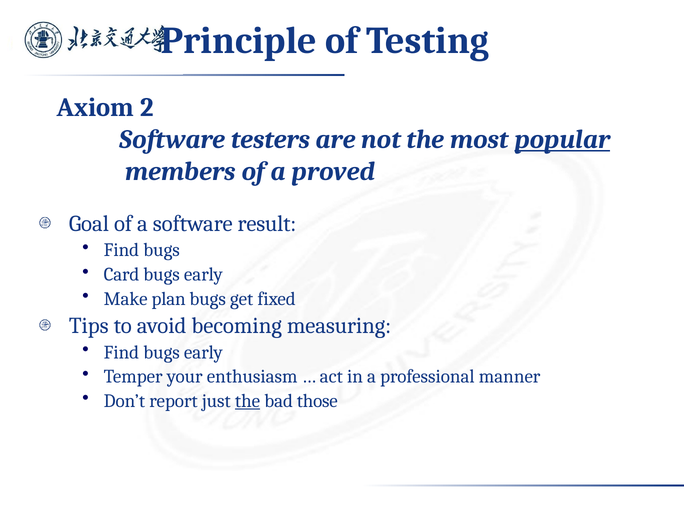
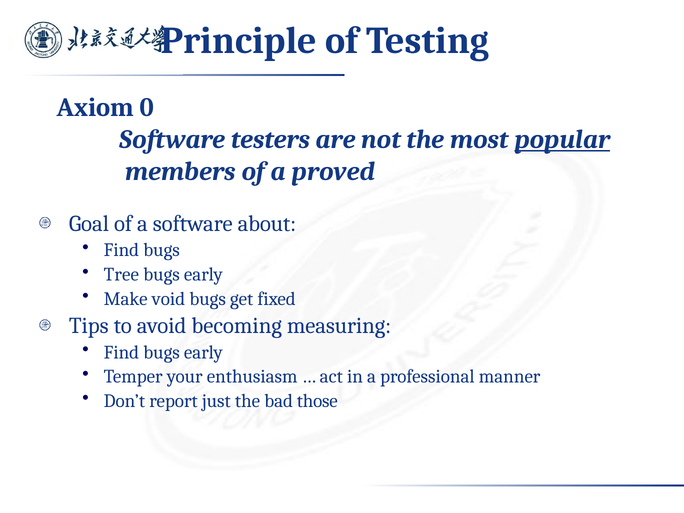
2: 2 -> 0
result: result -> about
Card: Card -> Tree
plan: plan -> void
the at (248, 401) underline: present -> none
